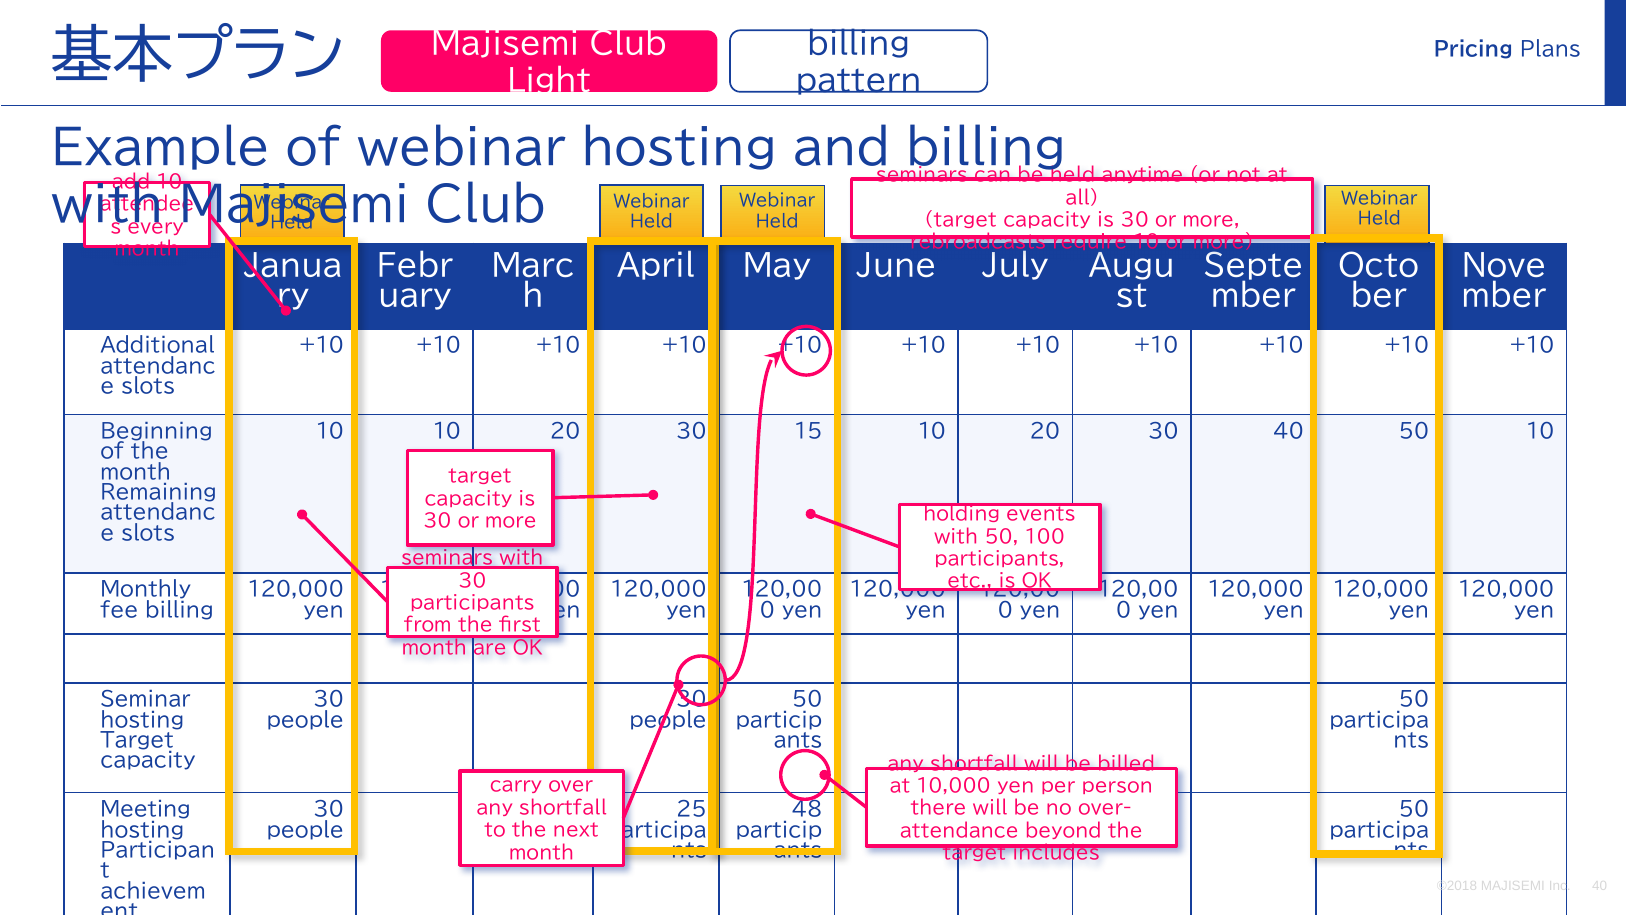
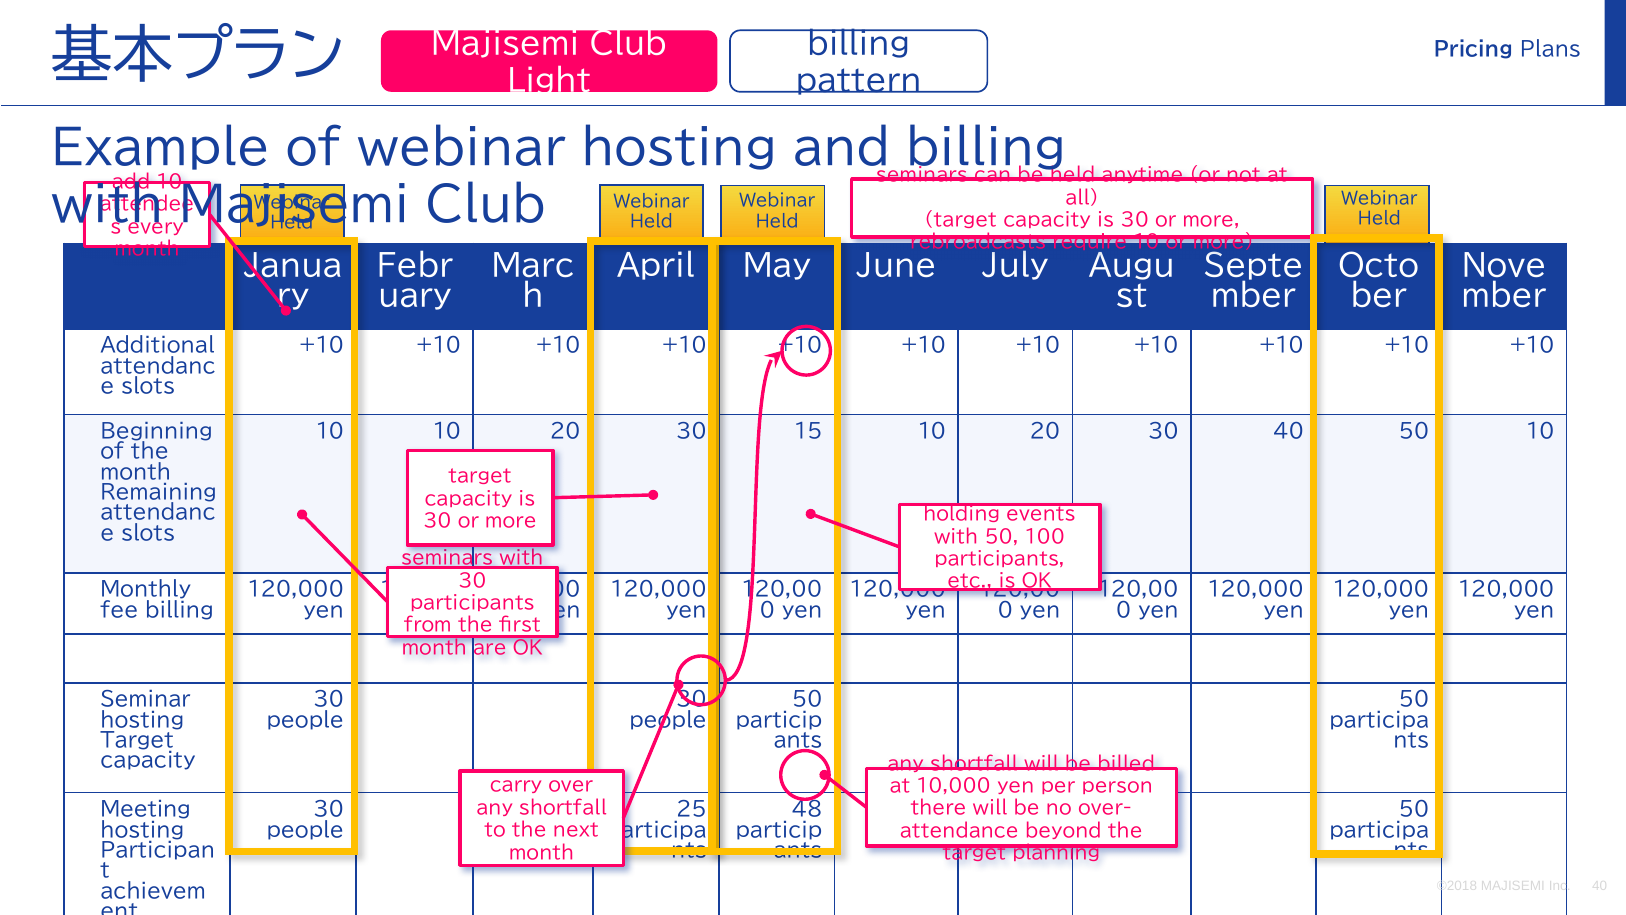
includes: includes -> planning
